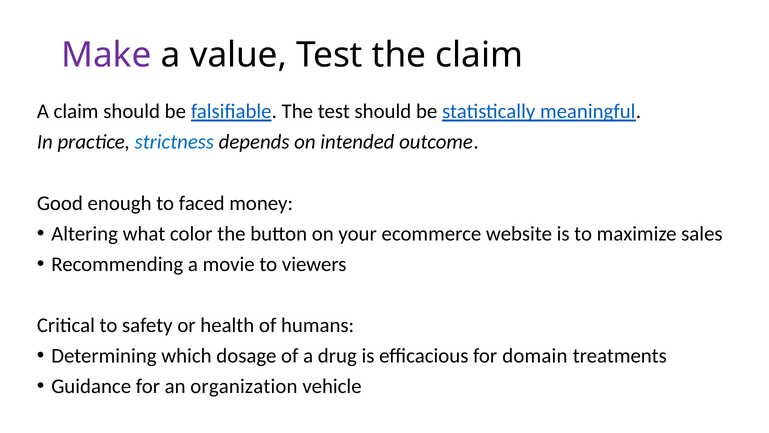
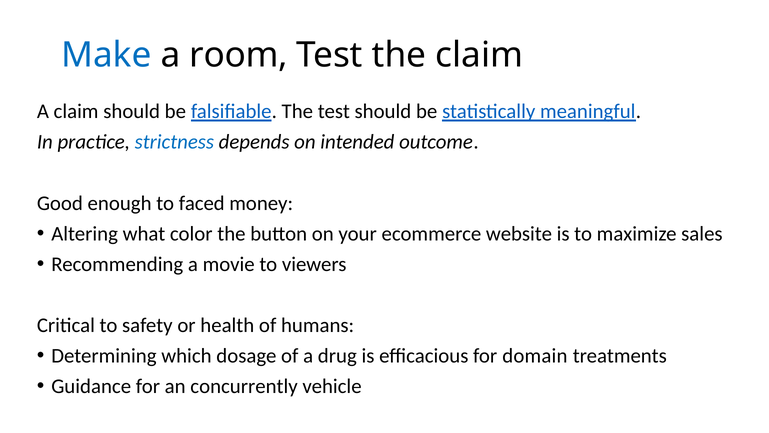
Make colour: purple -> blue
value: value -> room
organization: organization -> concurrently
